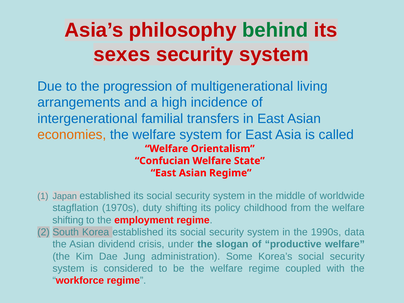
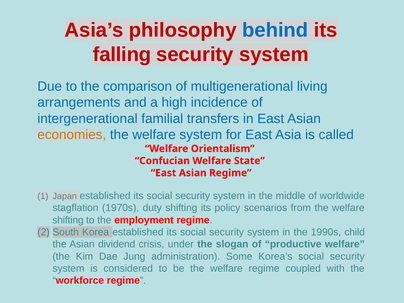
behind colour: green -> blue
sexes: sexes -> falling
progression: progression -> comparison
childhood: childhood -> scenarios
data: data -> child
